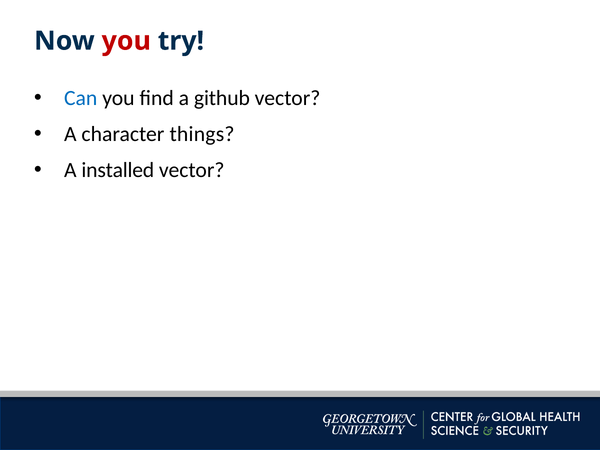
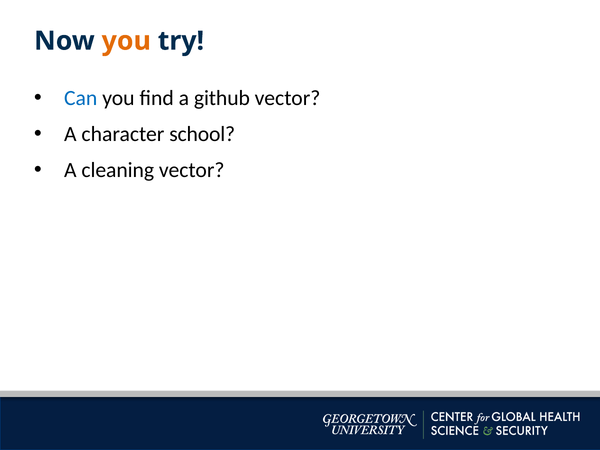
you at (126, 41) colour: red -> orange
things: things -> school
installed: installed -> cleaning
